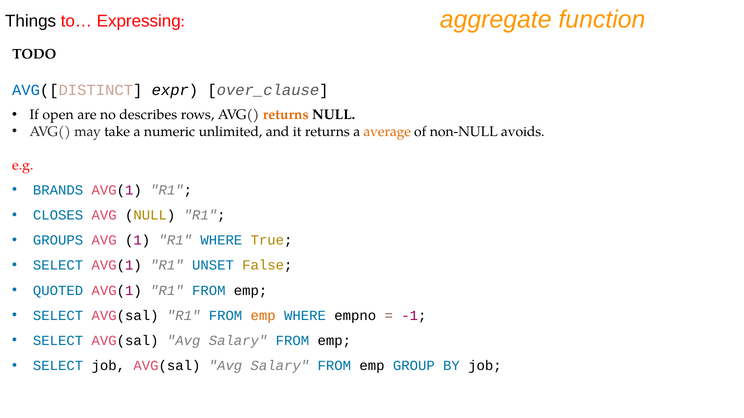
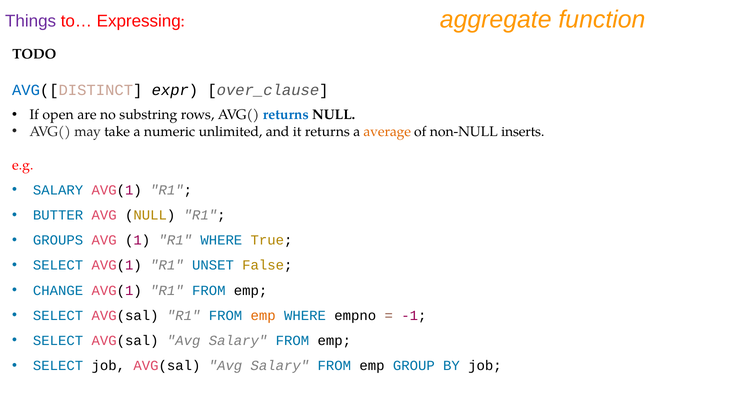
Things colour: black -> purple
describes: describes -> substring
returns at (286, 115) colour: orange -> blue
avoids: avoids -> inserts
BRANDS at (58, 190): BRANDS -> SALARY
CLOSES: CLOSES -> BUTTER
QUOTED: QUOTED -> CHANGE
